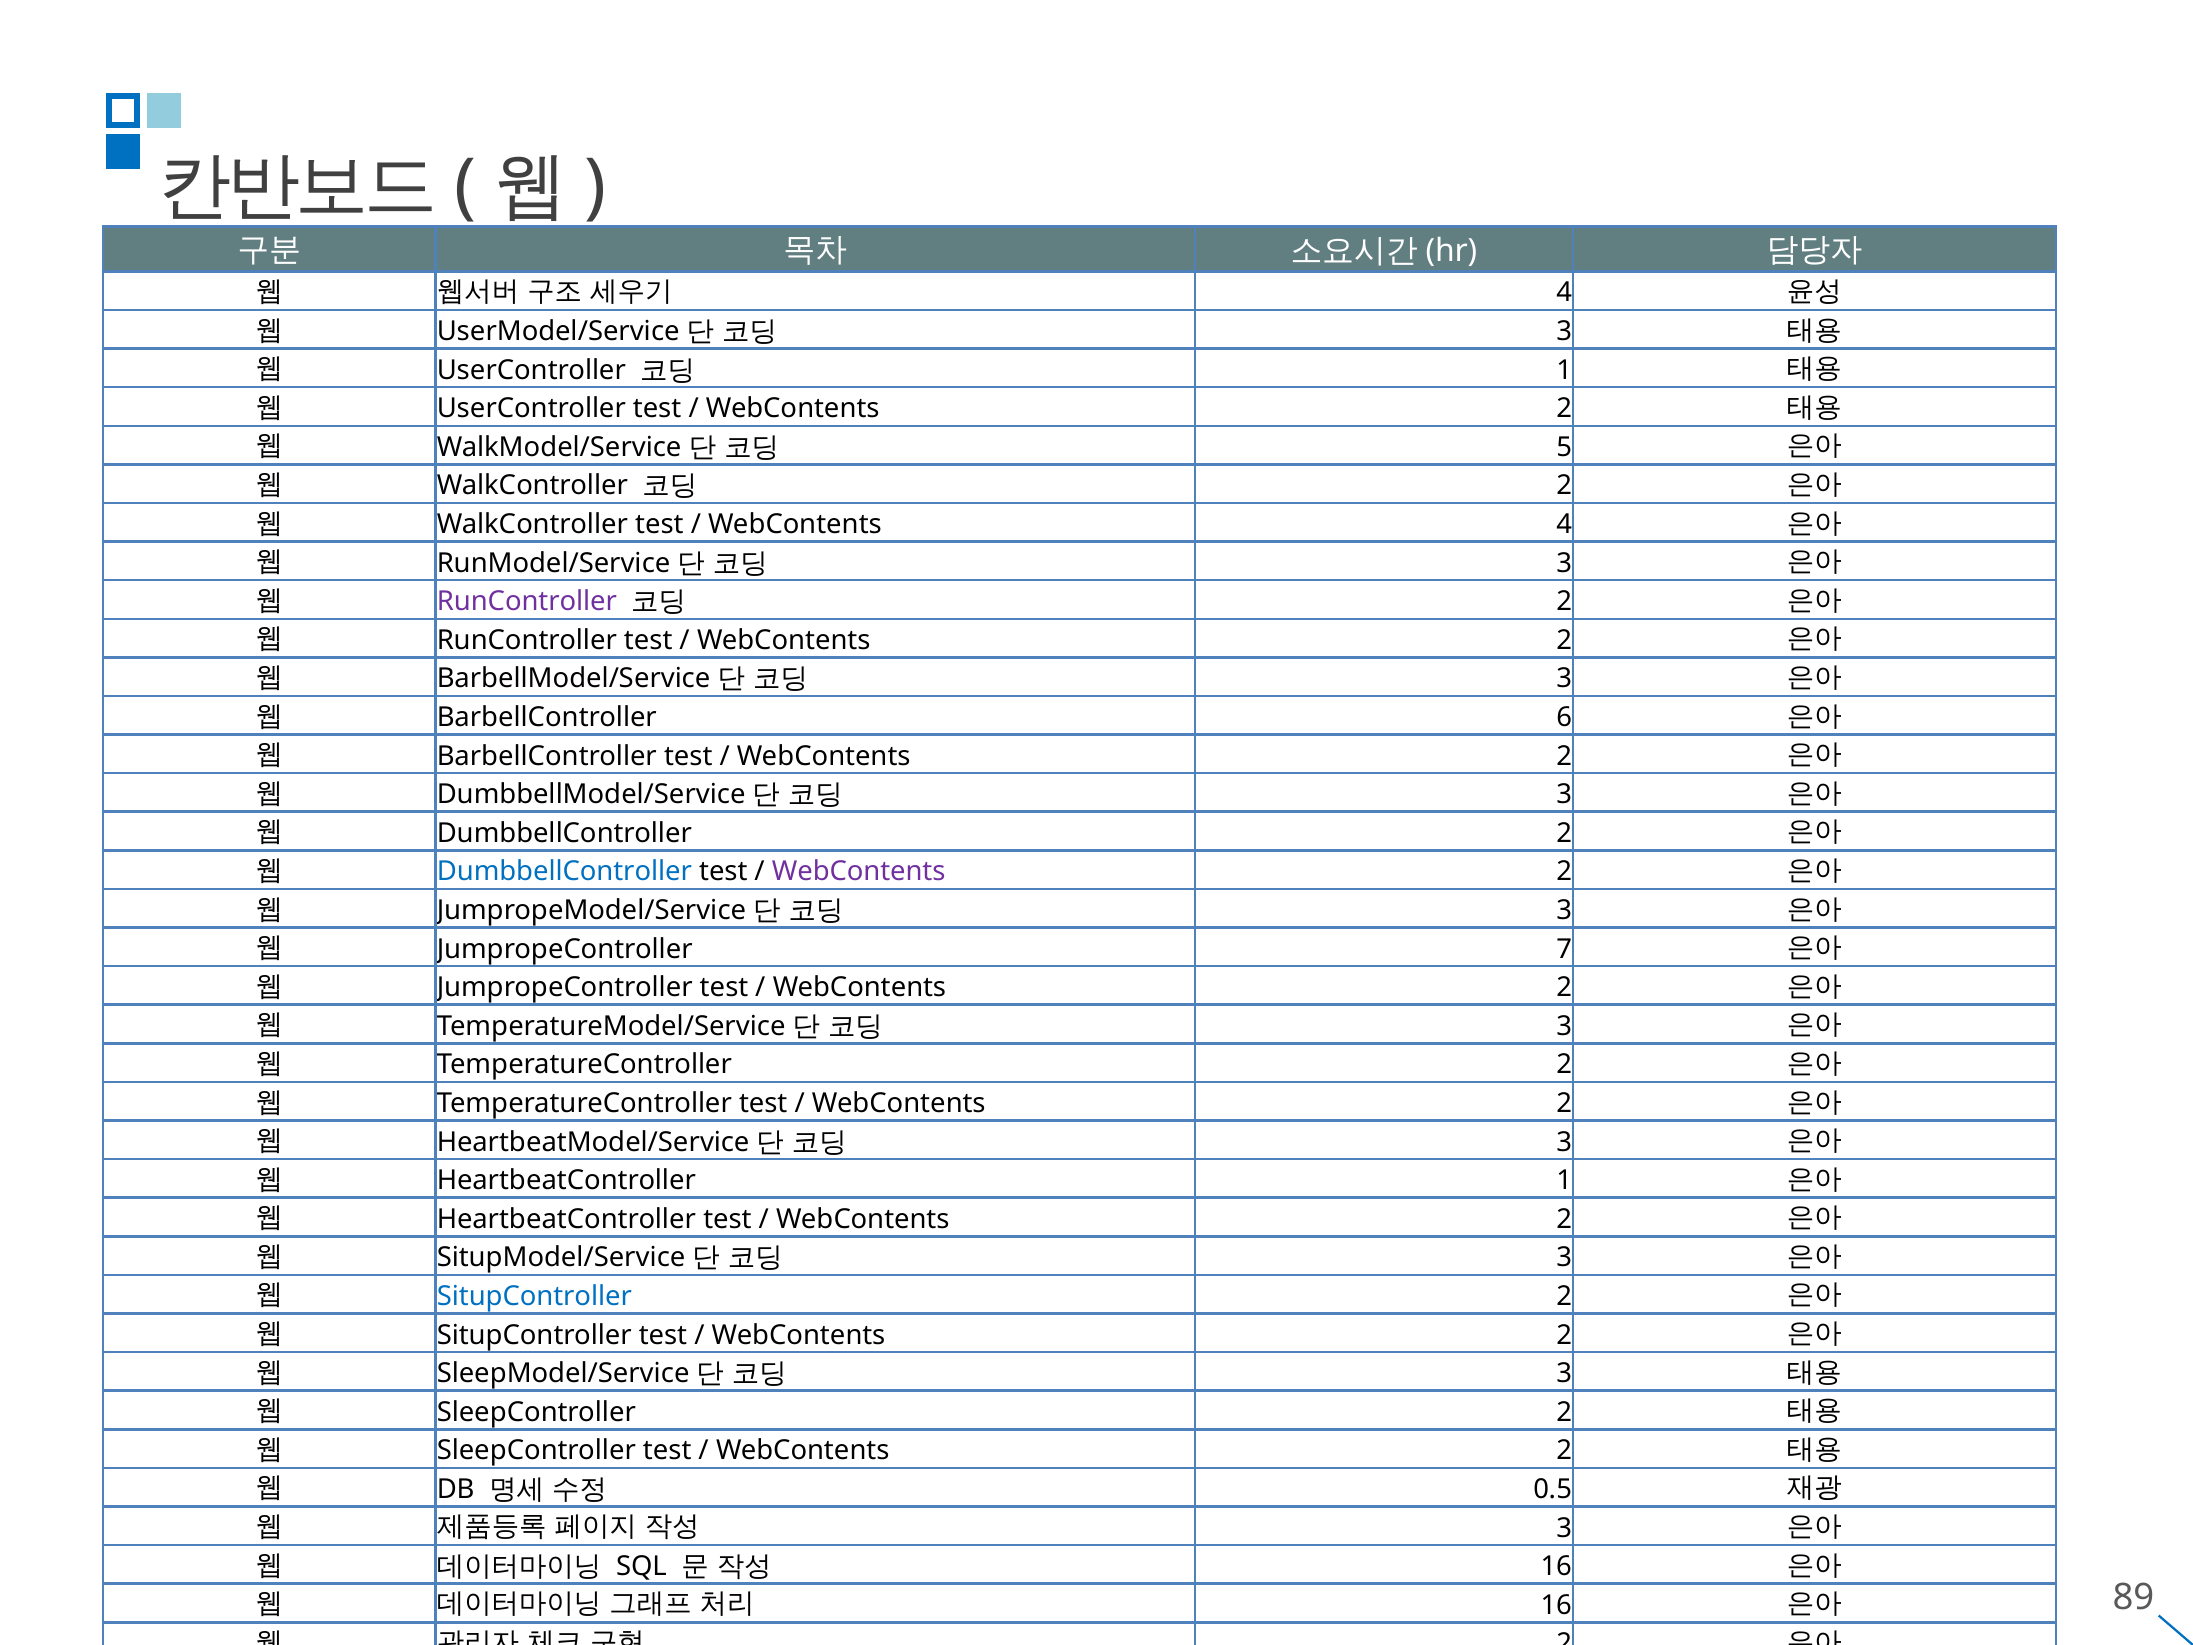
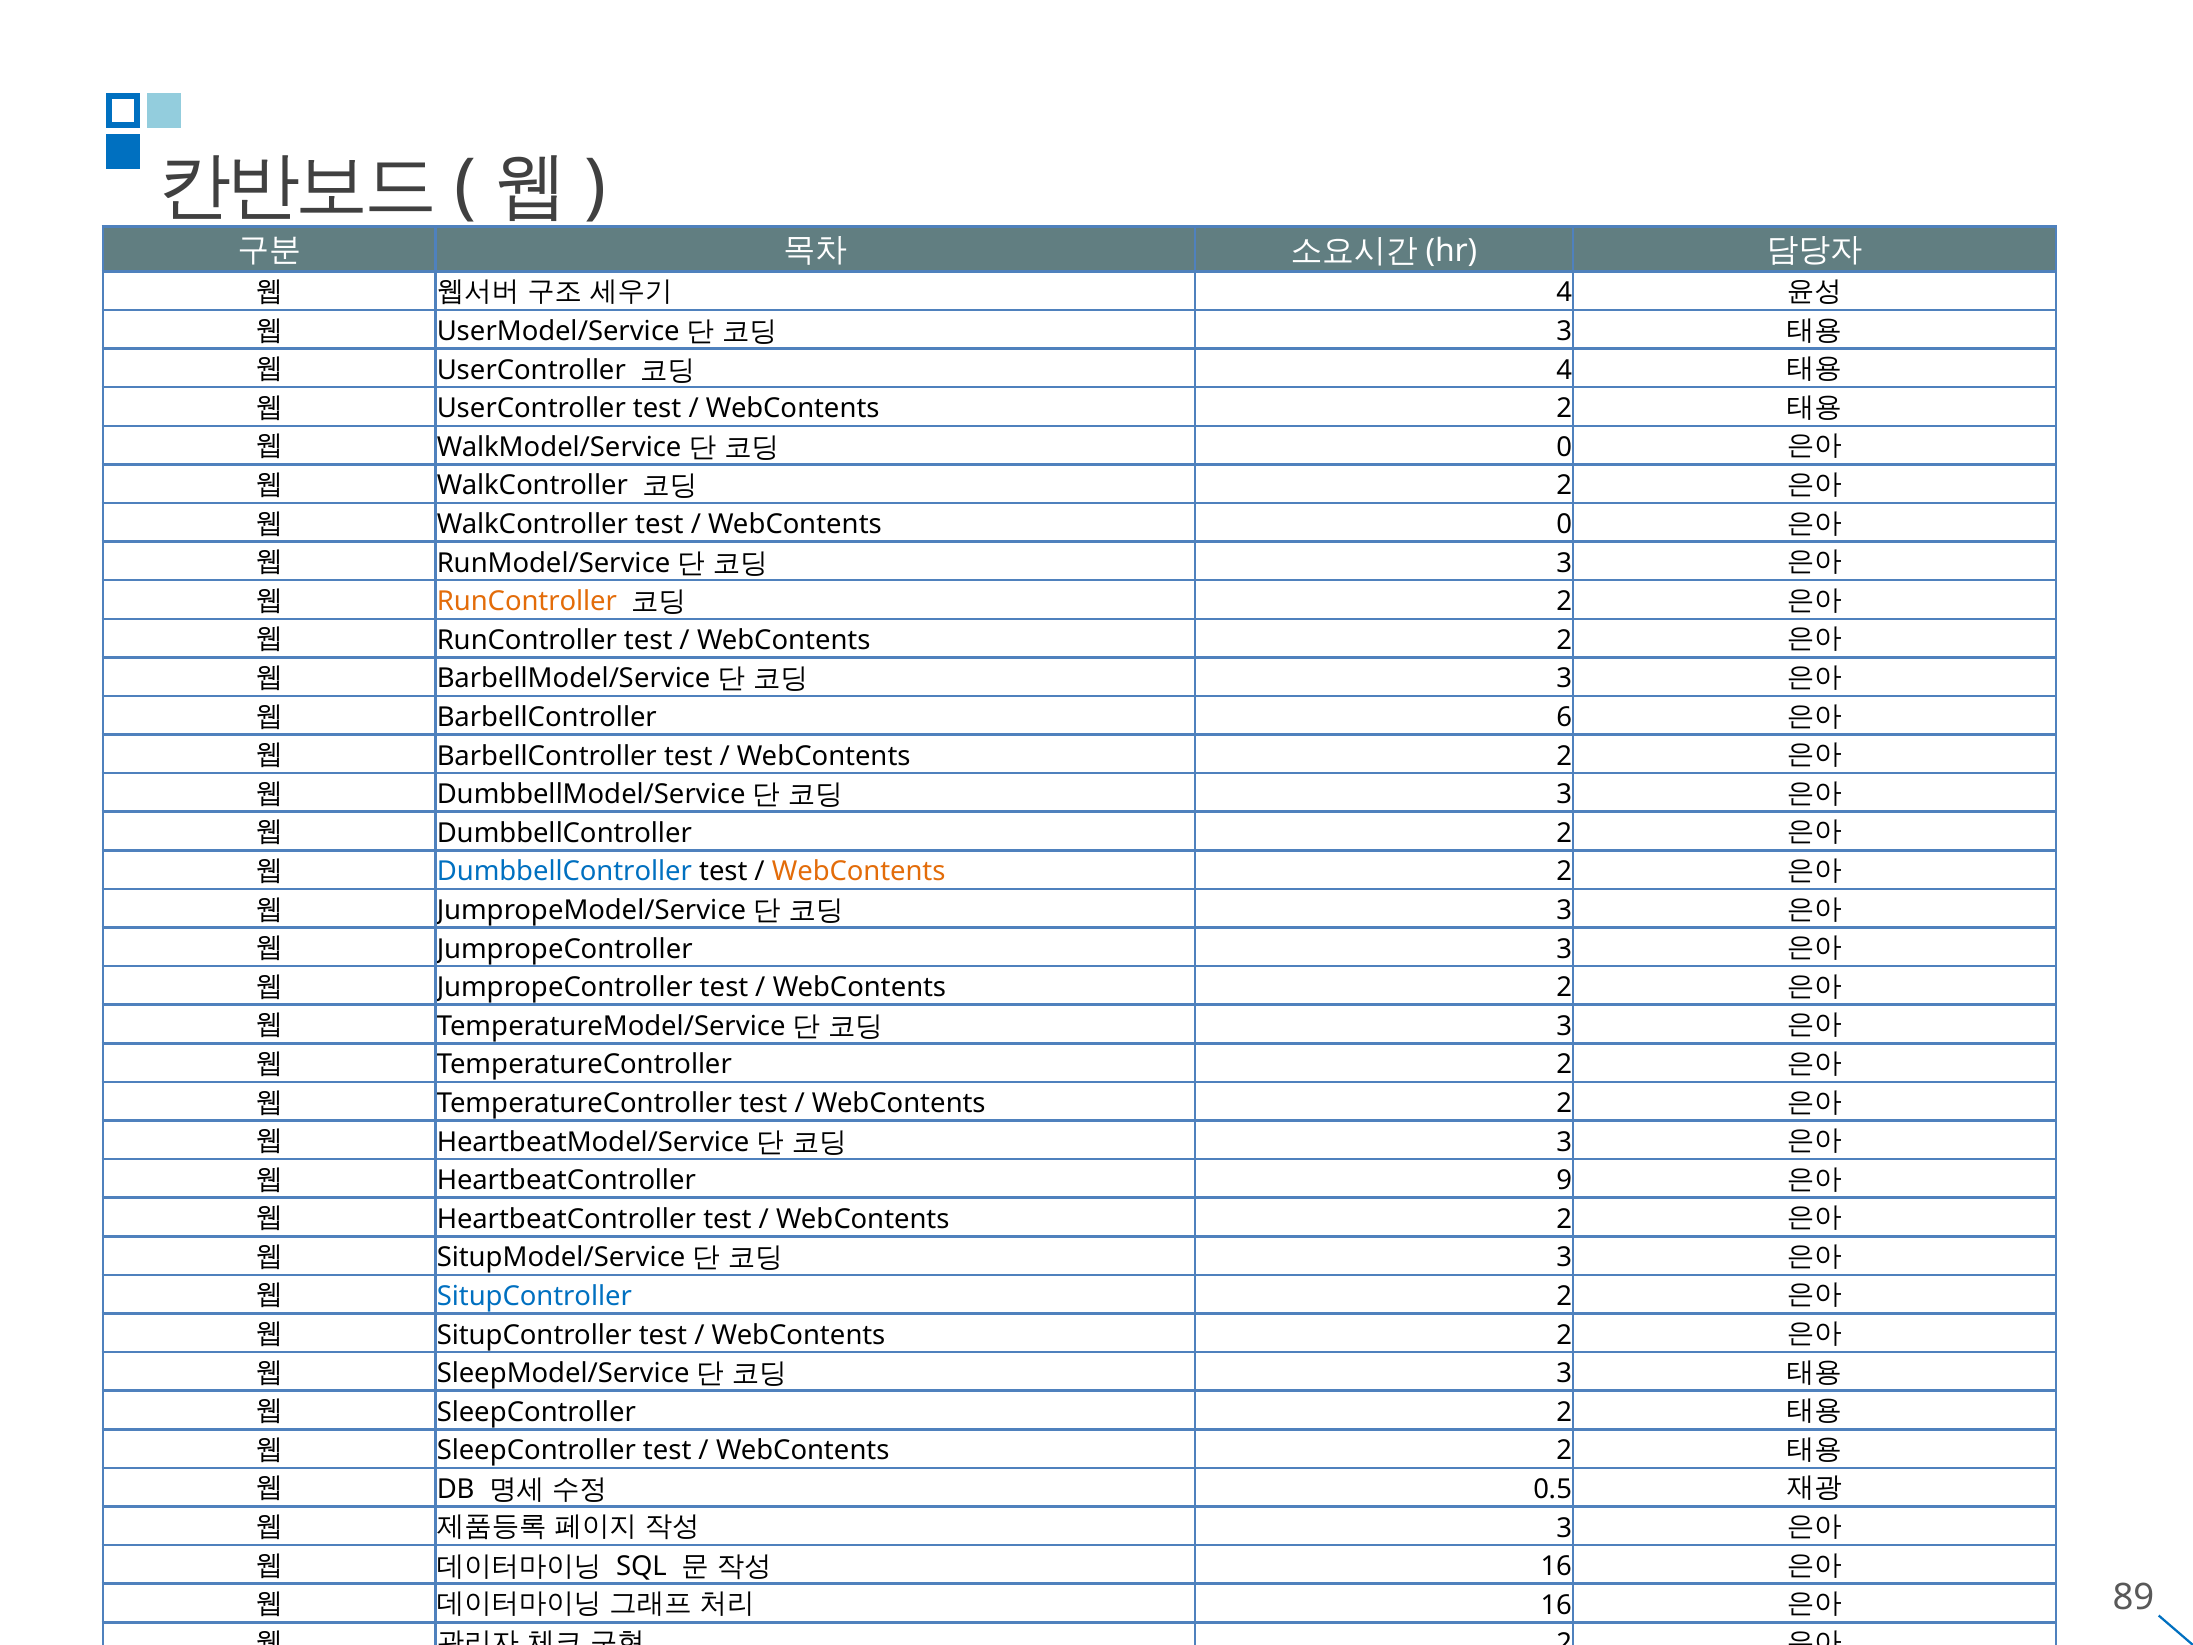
1 at (1564, 370): 1 -> 4
5 at (1564, 447): 5 -> 0
WebContents 4: 4 -> 0
RunController at (527, 602) colour: purple -> orange
WebContents at (859, 872) colour: purple -> orange
JumpropeController 7: 7 -> 3
HeartbeatController 1: 1 -> 9
